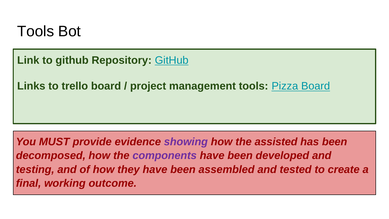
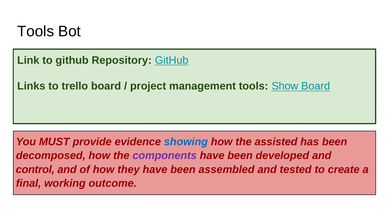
Pizza: Pizza -> Show
showing colour: purple -> blue
testing: testing -> control
